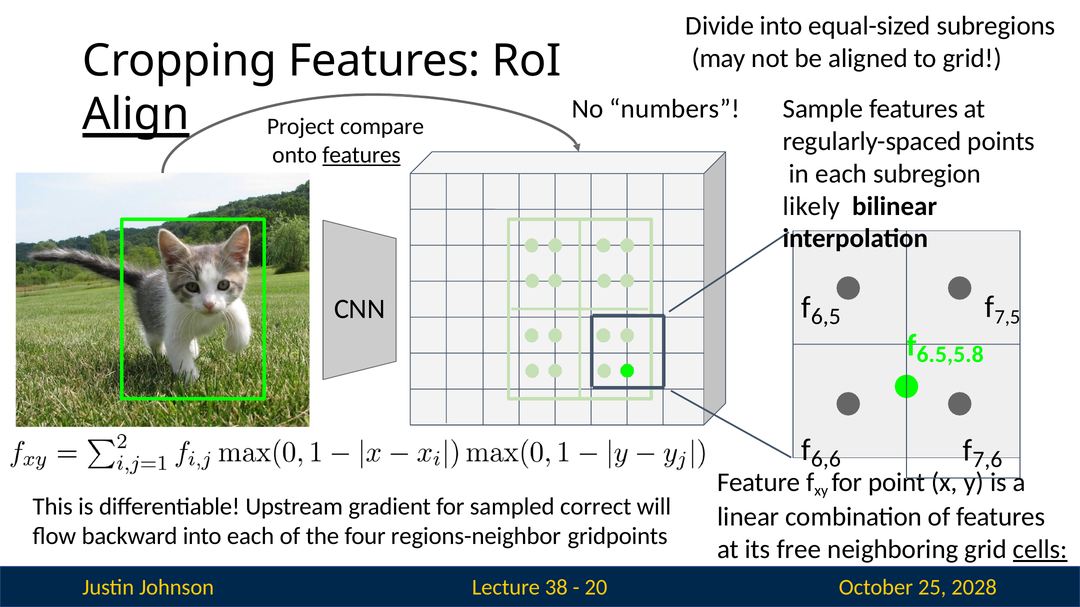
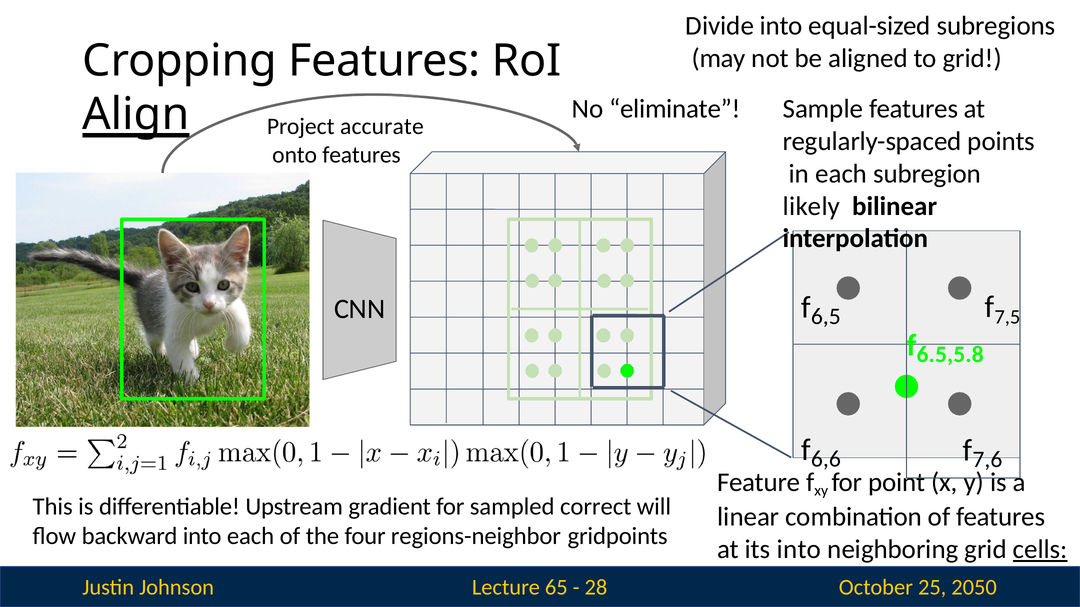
numbers: numbers -> eliminate
compare: compare -> accurate
features at (362, 155) underline: present -> none
its free: free -> into
38: 38 -> 65
20: 20 -> 28
2028: 2028 -> 2050
